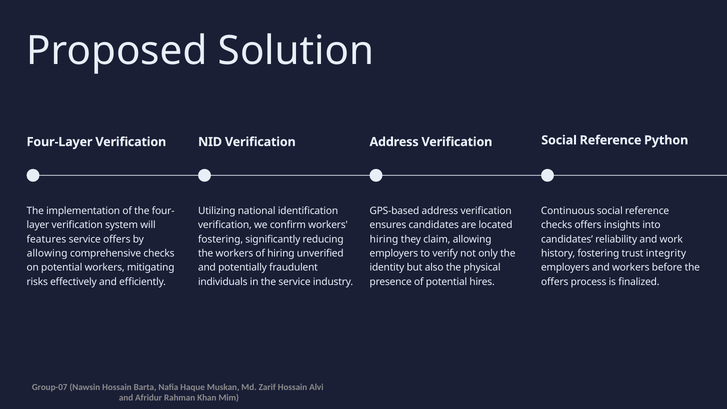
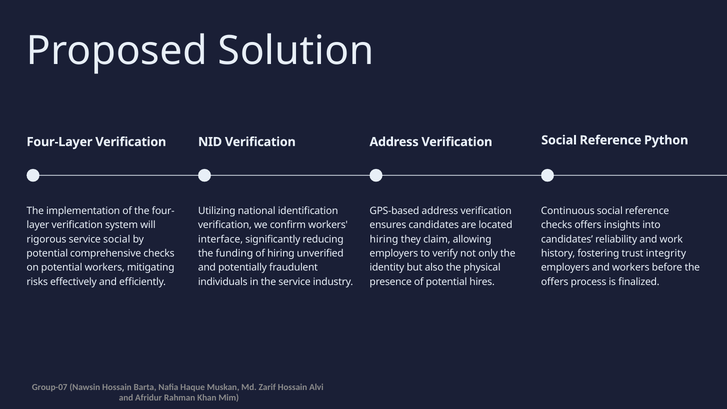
features: features -> rigorous
service offers: offers -> social
fostering at (221, 239): fostering -> interface
allowing at (47, 253): allowing -> potential
the workers: workers -> funding
